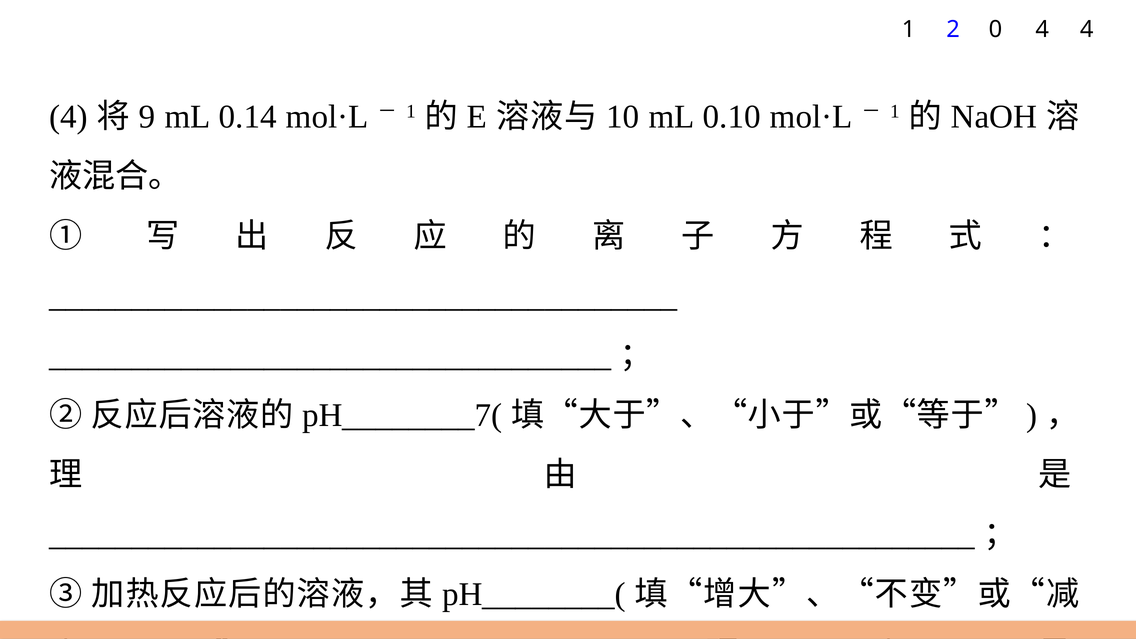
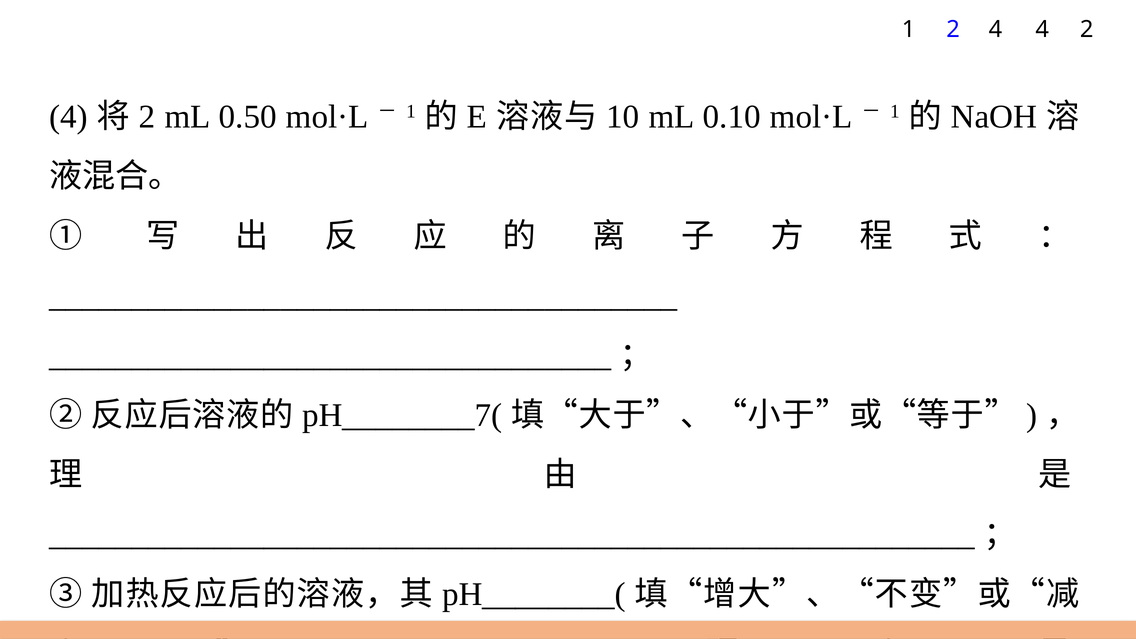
2 0: 0 -> 4
4 4: 4 -> 2
9 at (147, 117): 9 -> 2
0.14: 0.14 -> 0.50
